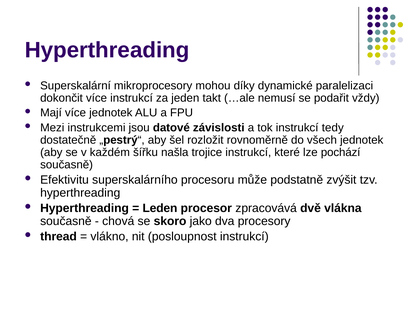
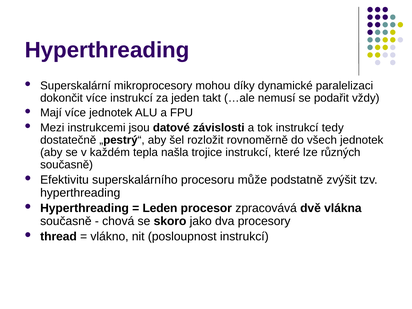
šířku: šířku -> tepla
pochází: pochází -> různých
